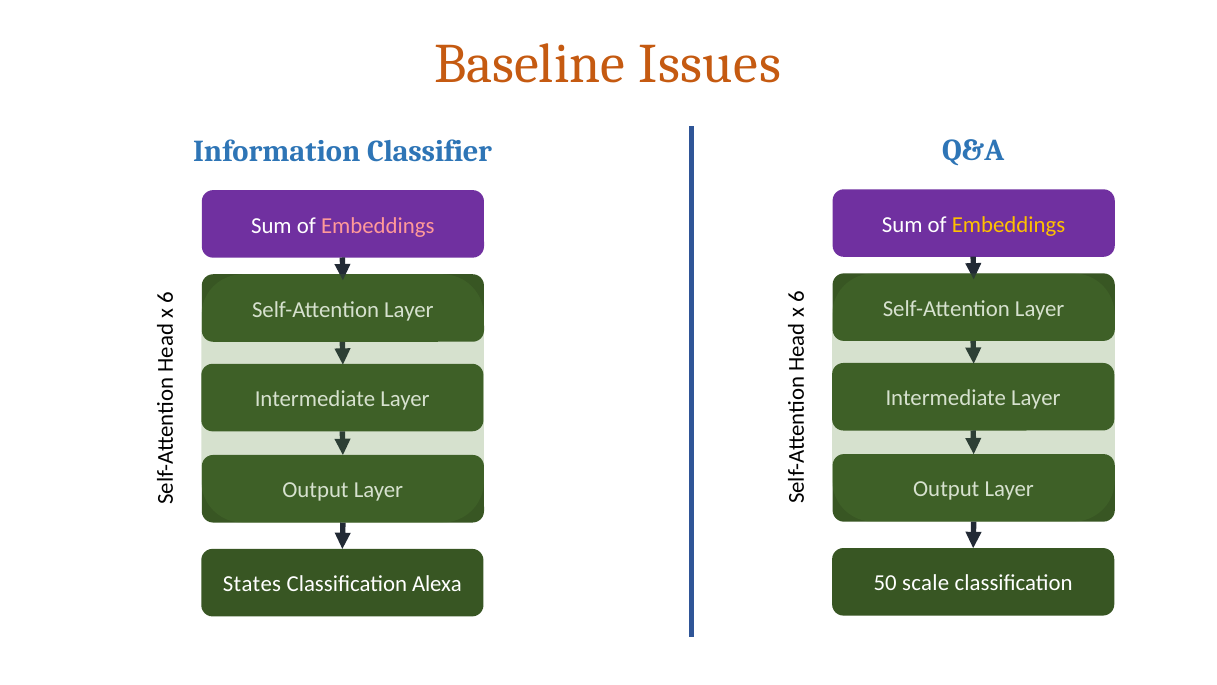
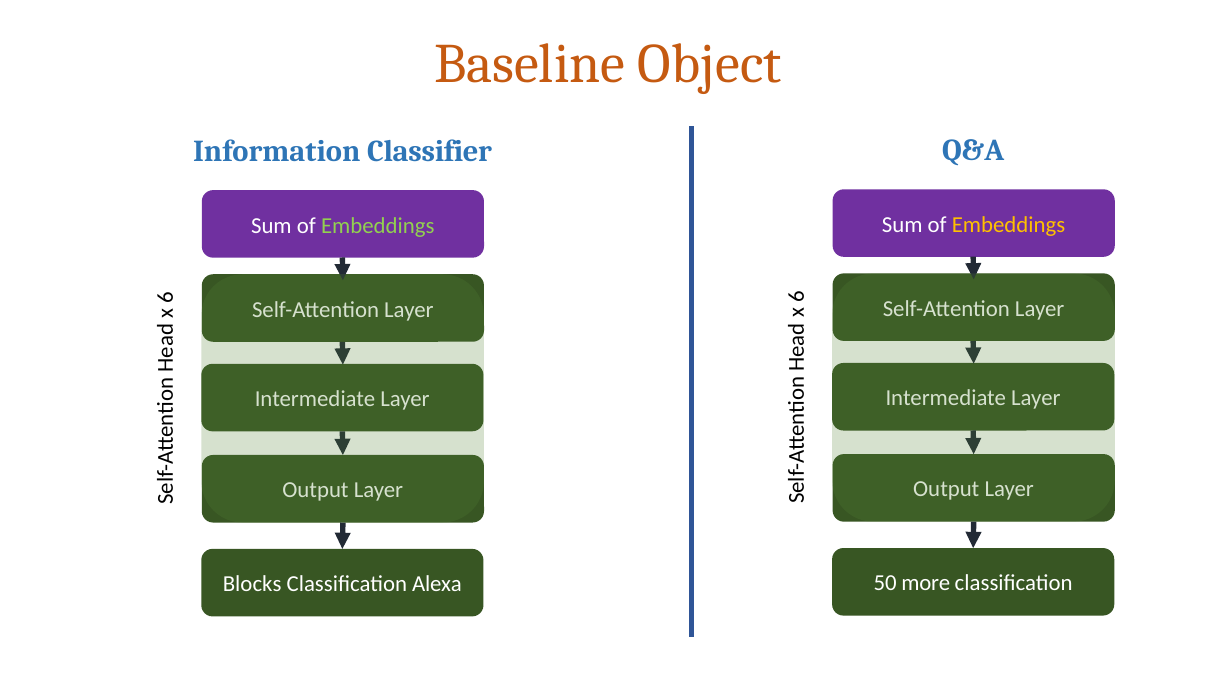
Issues: Issues -> Object
Embeddings at (378, 225) colour: pink -> light green
scale: scale -> more
States: States -> Blocks
